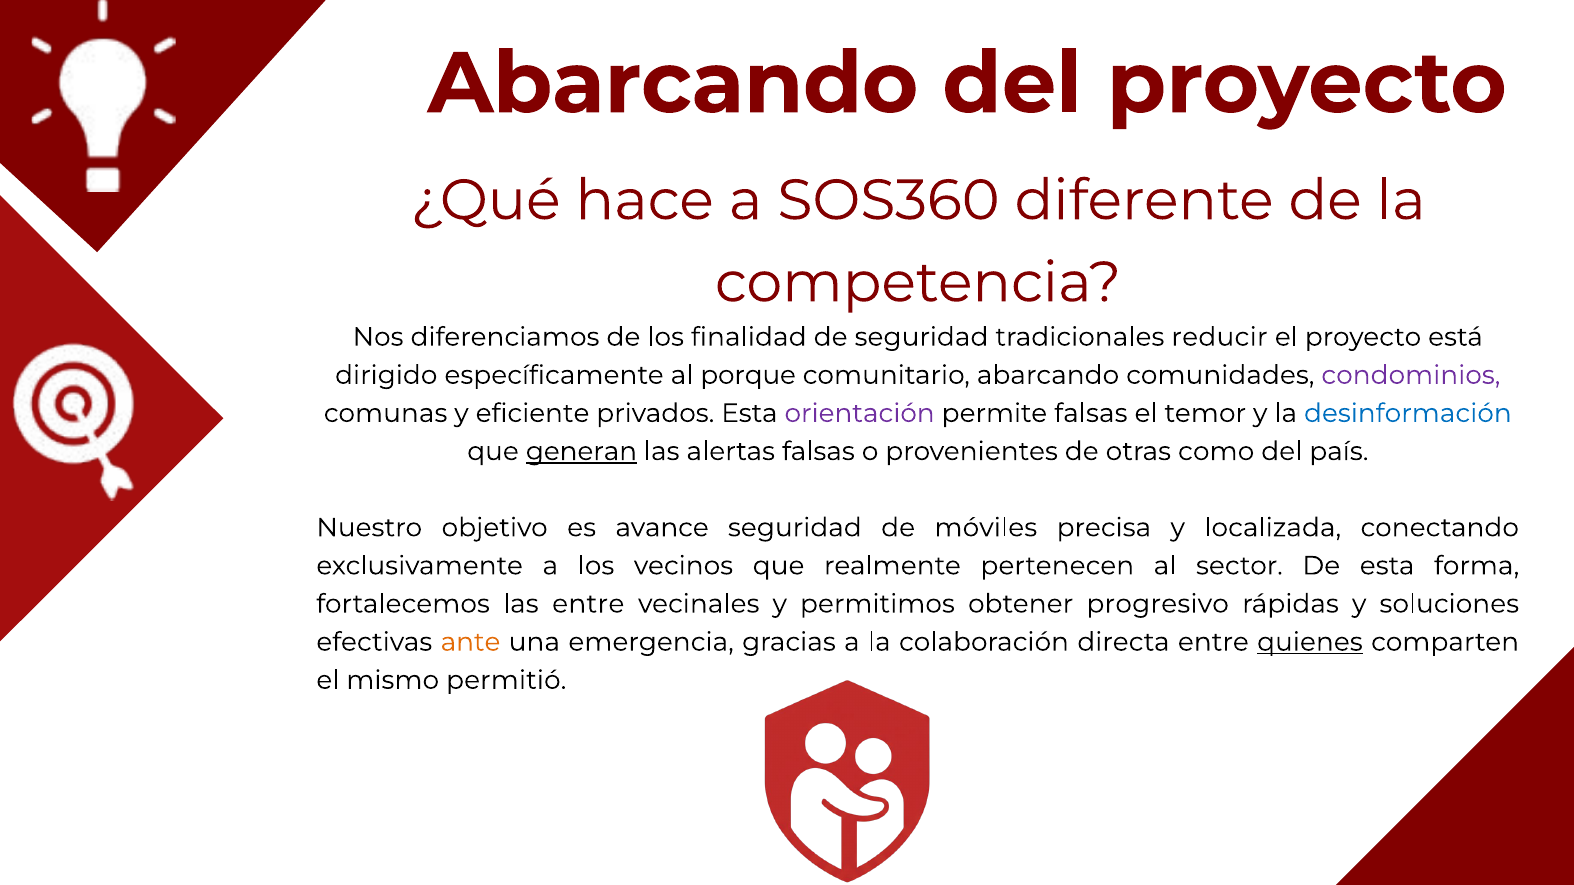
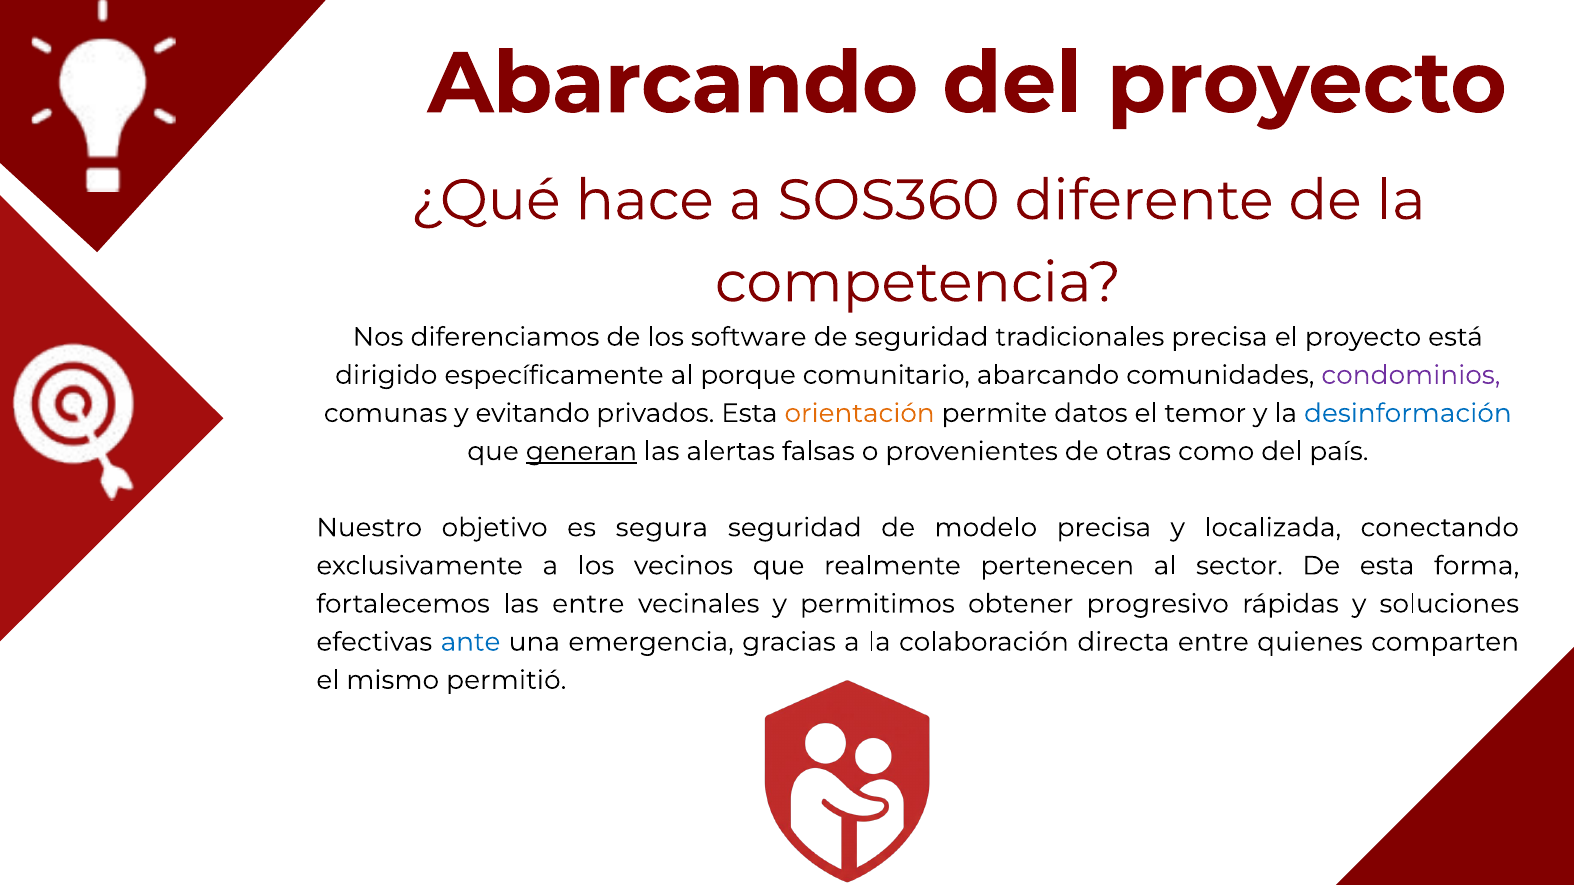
finalidad: finalidad -> software
tradicionales reducir: reducir -> precisa
eficiente: eficiente -> evitando
orientación colour: purple -> orange
permite falsas: falsas -> datos
avance: avance -> segura
móviles: móviles -> modelo
ante colour: orange -> blue
quienes underline: present -> none
